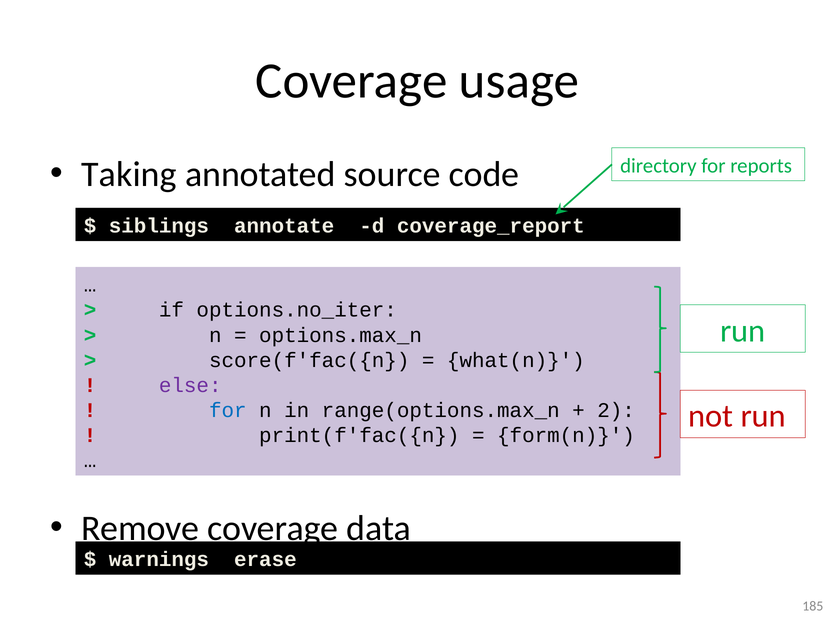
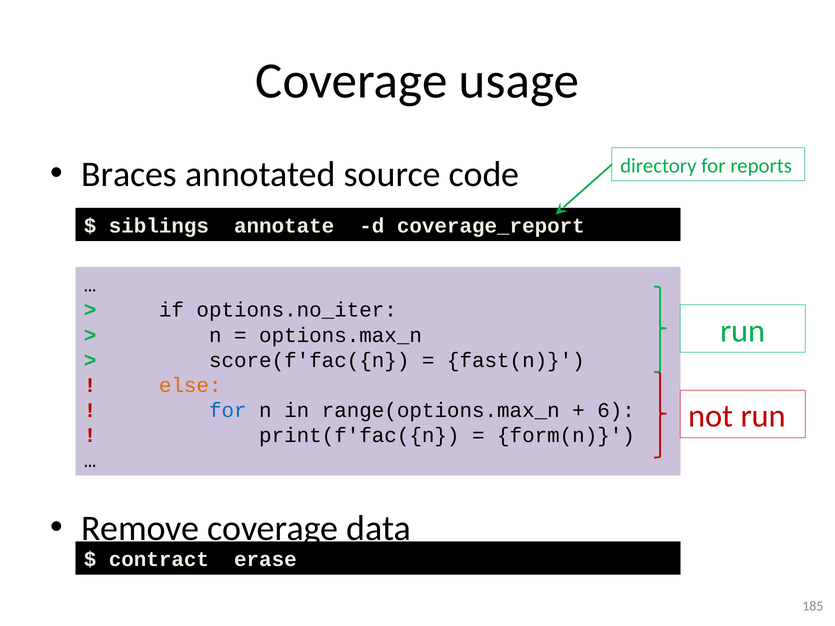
Taking: Taking -> Braces
what(n: what(n -> fast(n
else colour: purple -> orange
2: 2 -> 6
warnings: warnings -> contract
